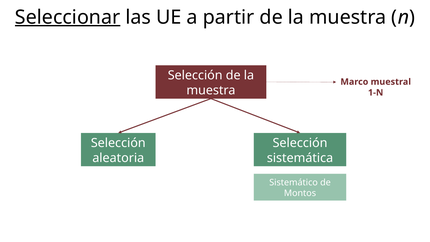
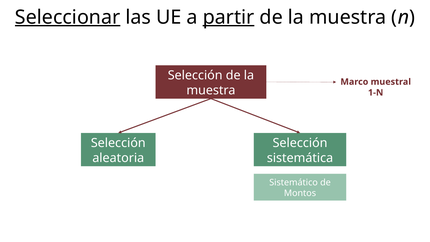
partir underline: none -> present
